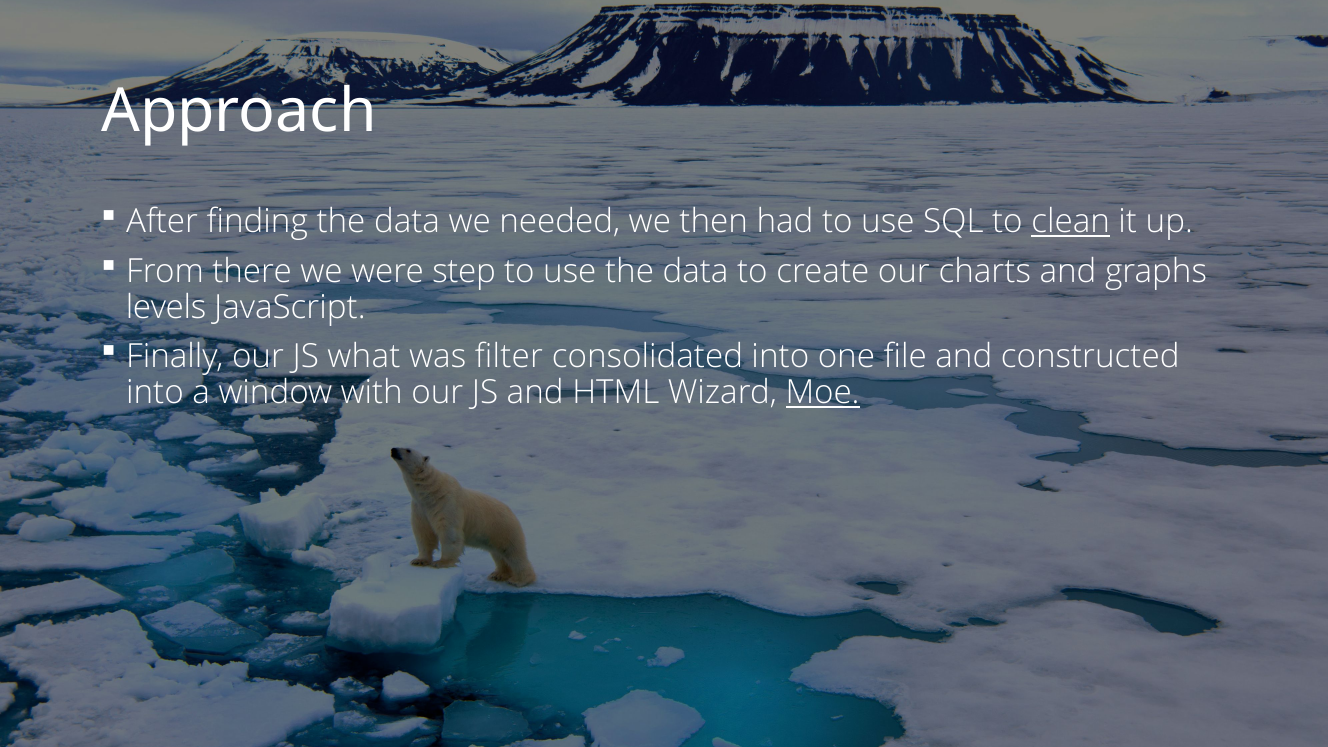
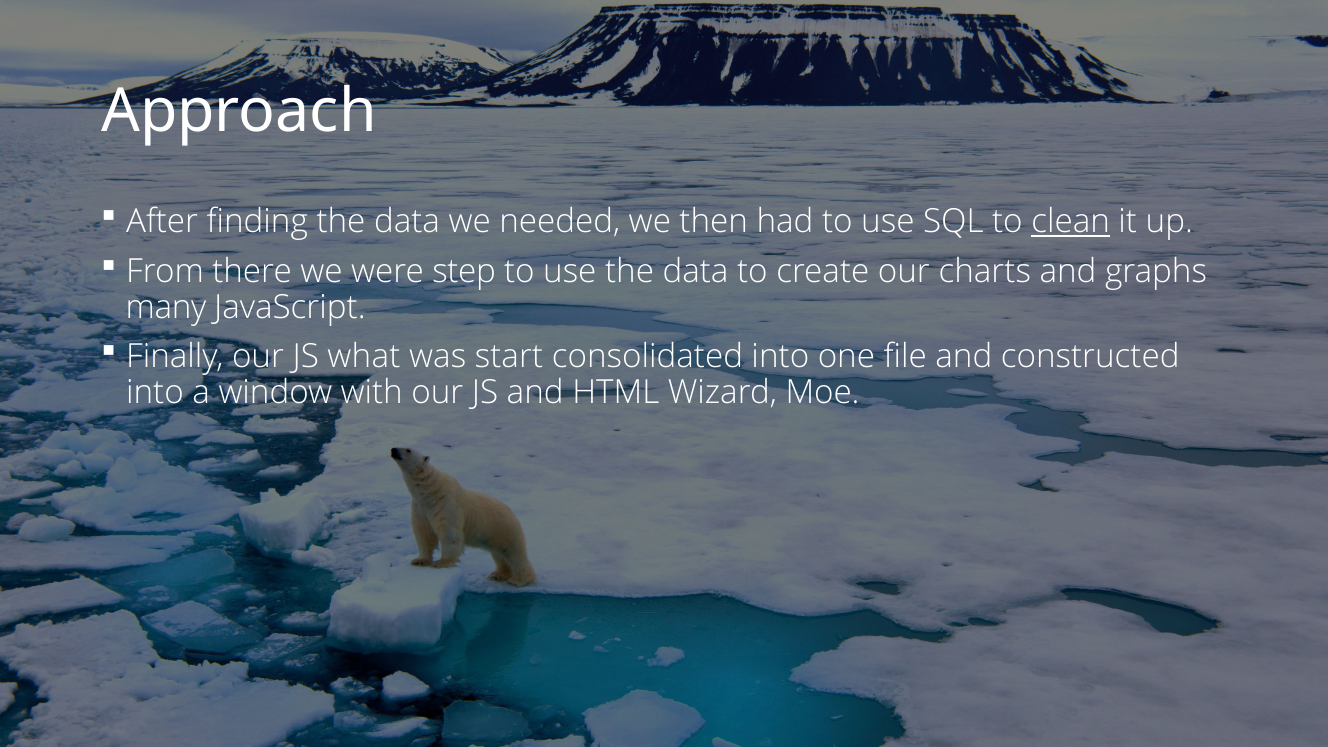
levels: levels -> many
filter: filter -> start
Moe underline: present -> none
